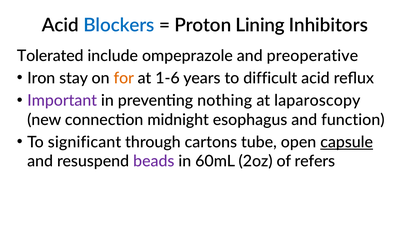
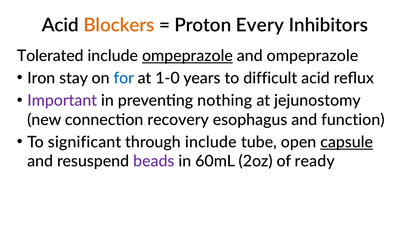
Blockers colour: blue -> orange
Lining: Lining -> Every
ompeprazole at (187, 56) underline: none -> present
and preoperative: preoperative -> ompeprazole
for colour: orange -> blue
1-6: 1-6 -> 1-0
laparoscopy: laparoscopy -> jejunostomy
midnight: midnight -> recovery
through cartons: cartons -> include
refers: refers -> ready
